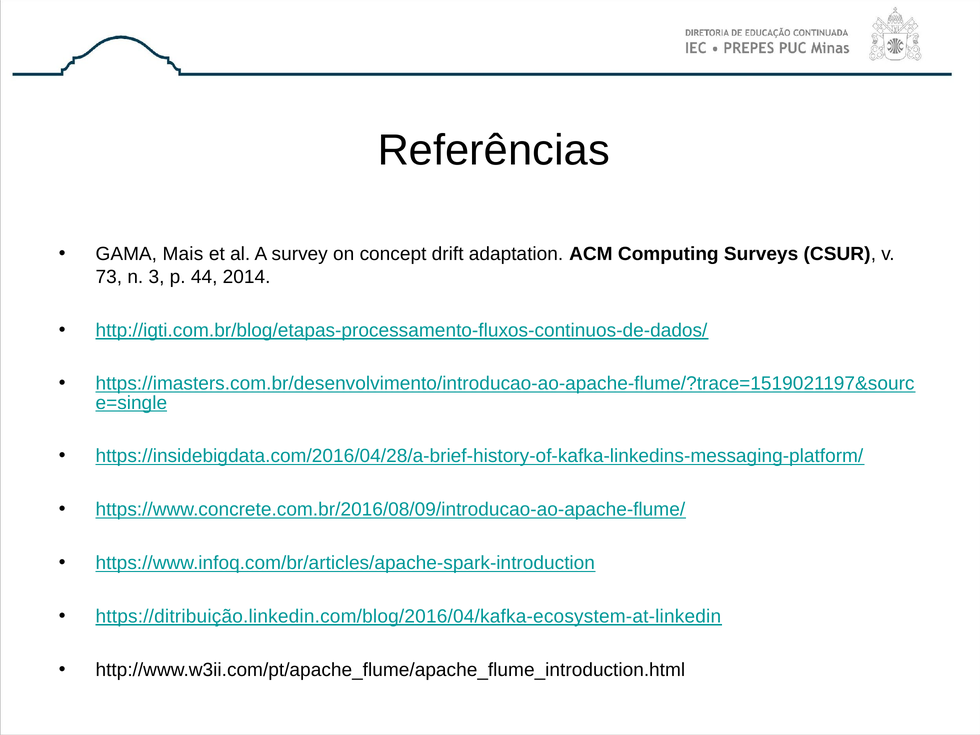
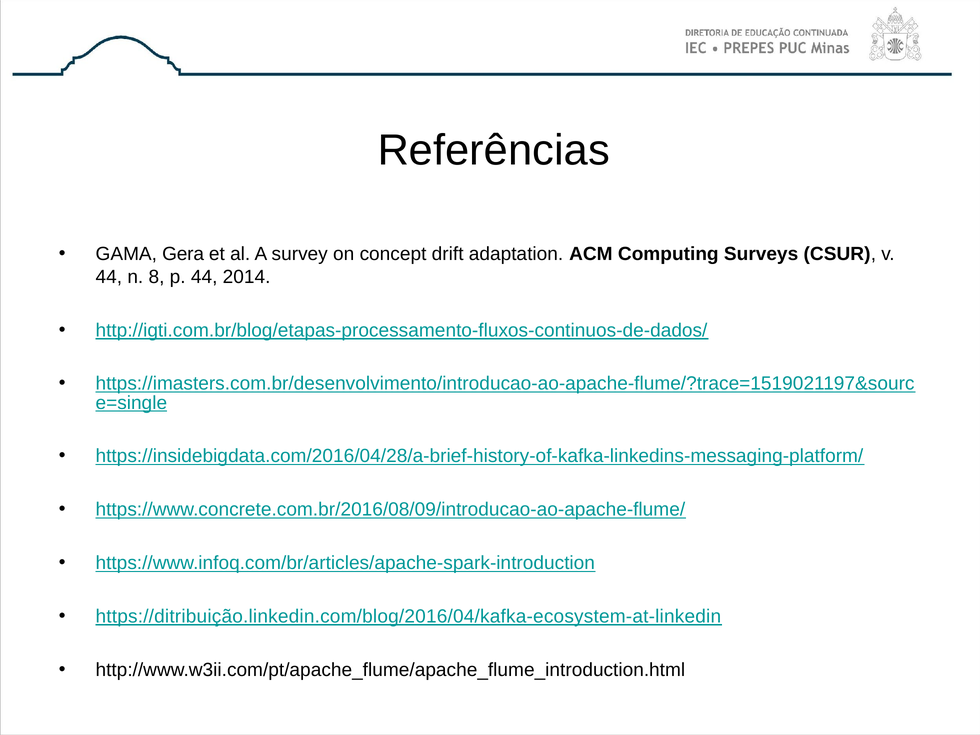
Mais: Mais -> Gera
73 at (109, 277): 73 -> 44
3: 3 -> 8
